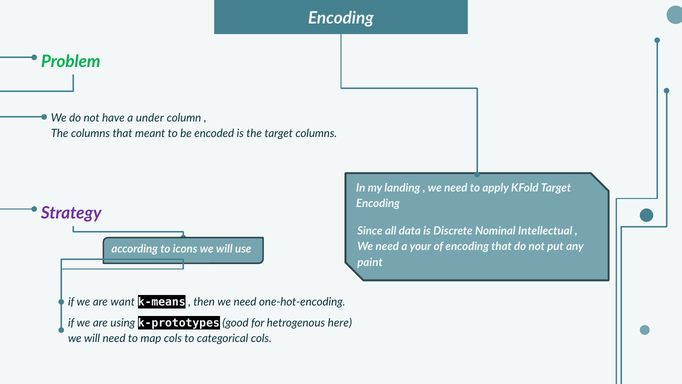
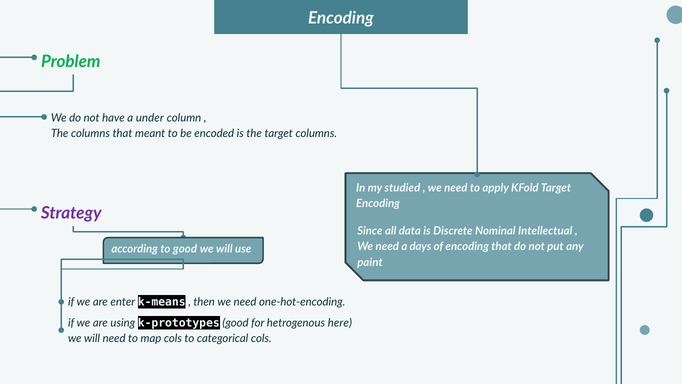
landing: landing -> studied
your: your -> days
to icons: icons -> good
want: want -> enter
